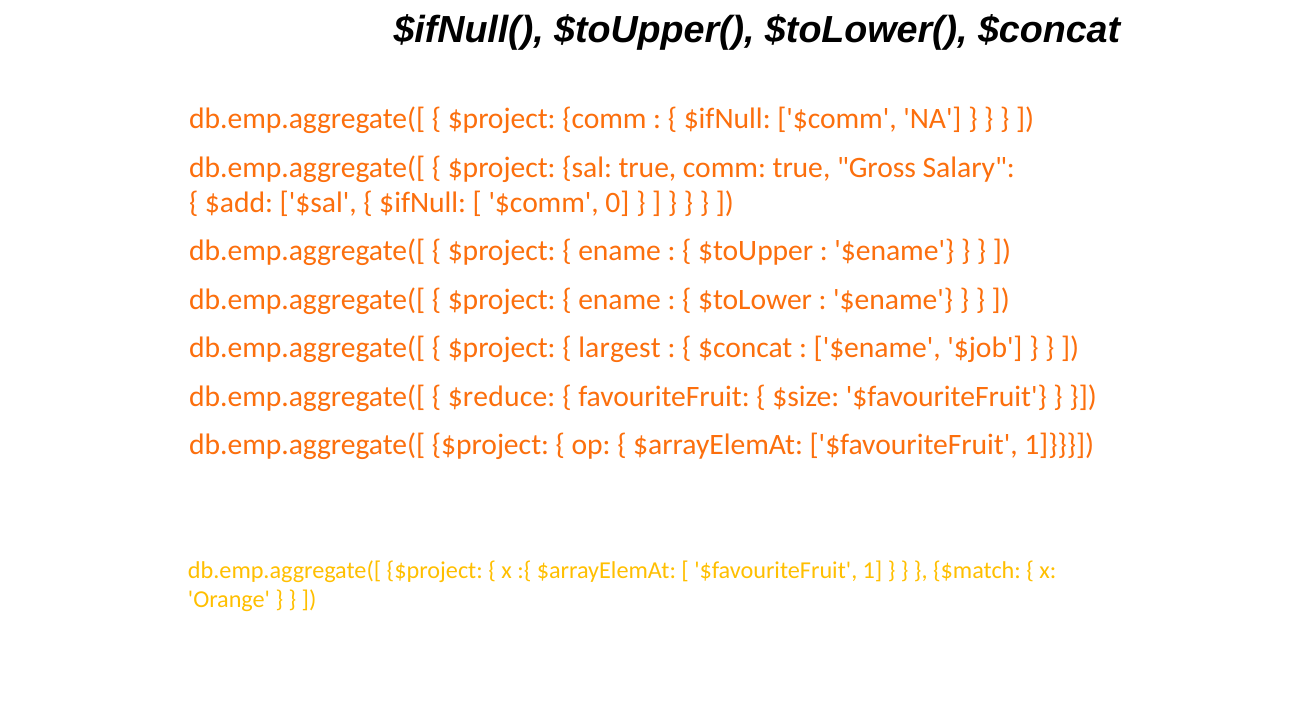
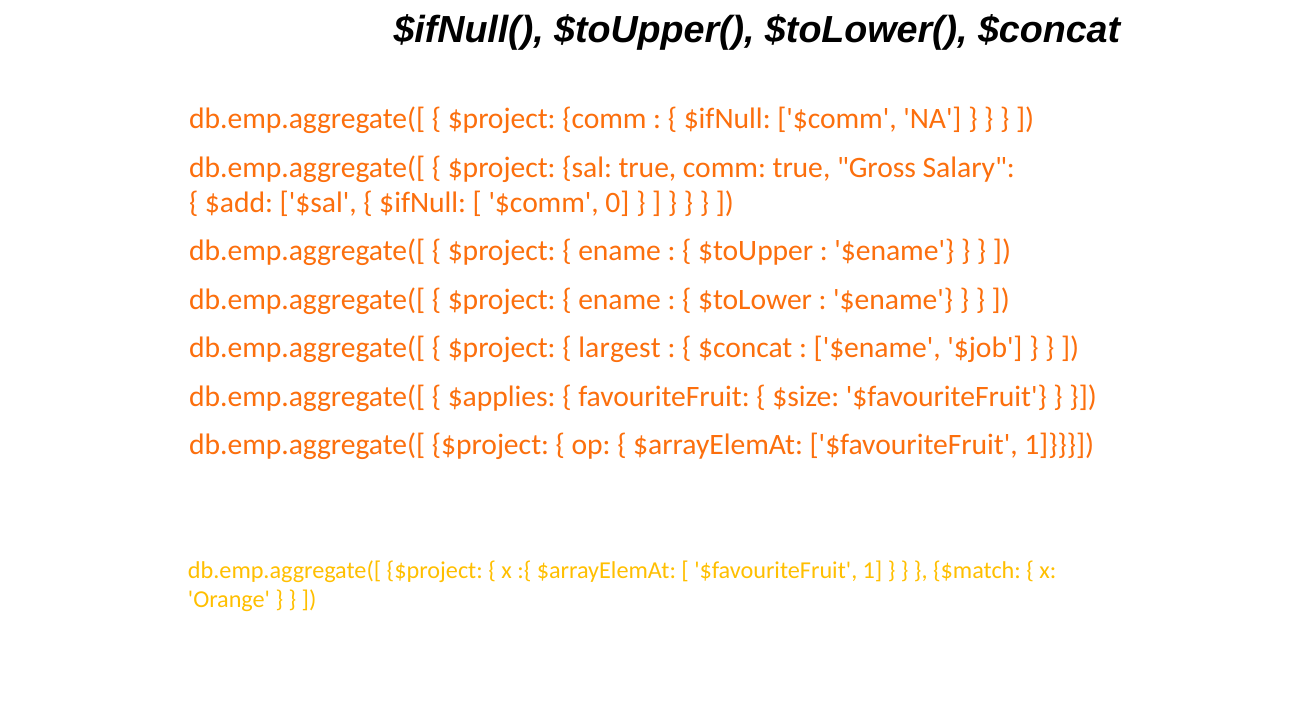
$reduce: $reduce -> $applies
